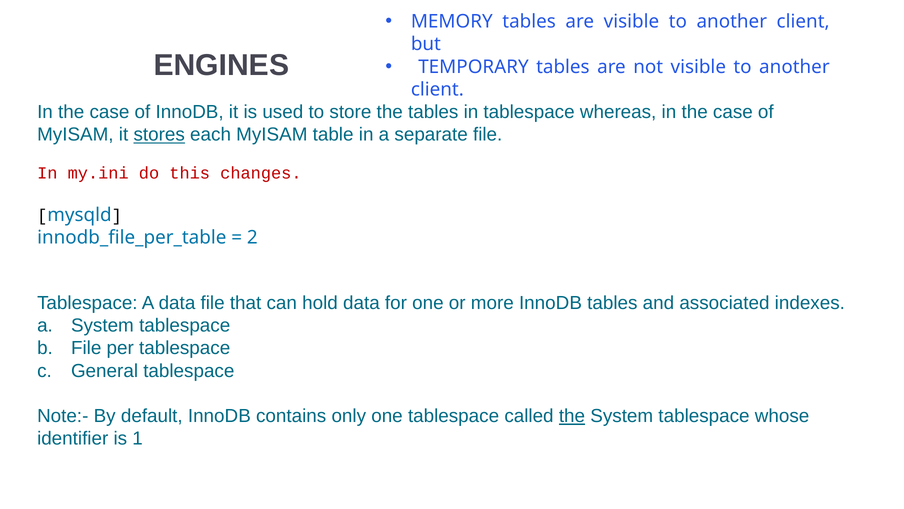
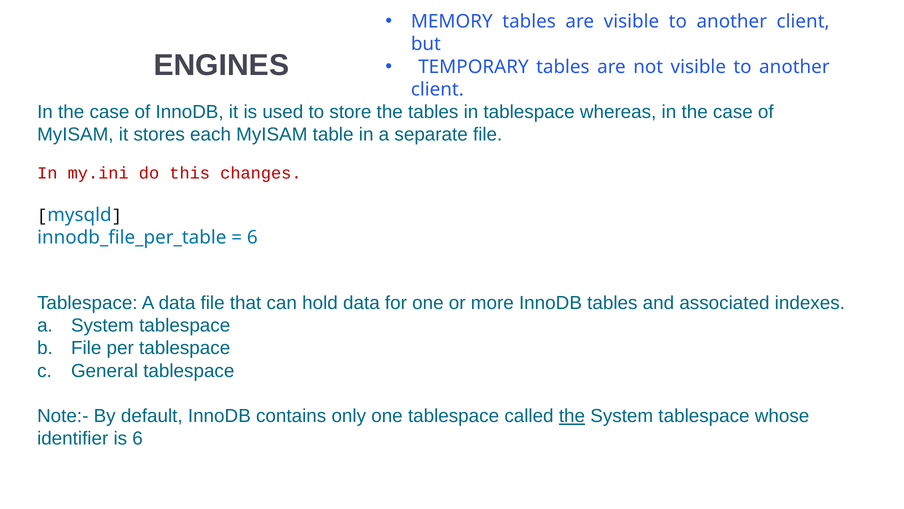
stores underline: present -> none
2 at (252, 237): 2 -> 6
is 1: 1 -> 6
